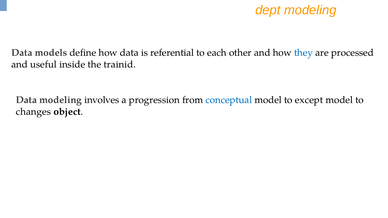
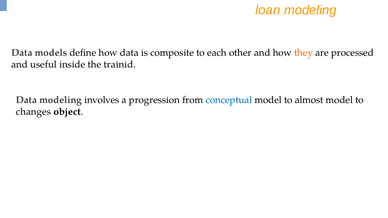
dept: dept -> loan
referential: referential -> composite
they colour: blue -> orange
except: except -> almost
